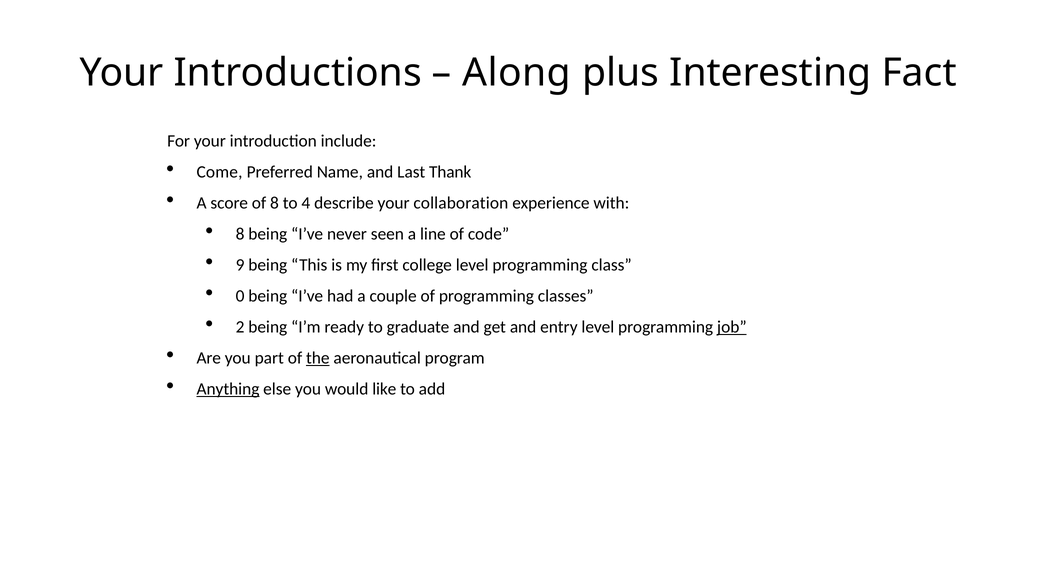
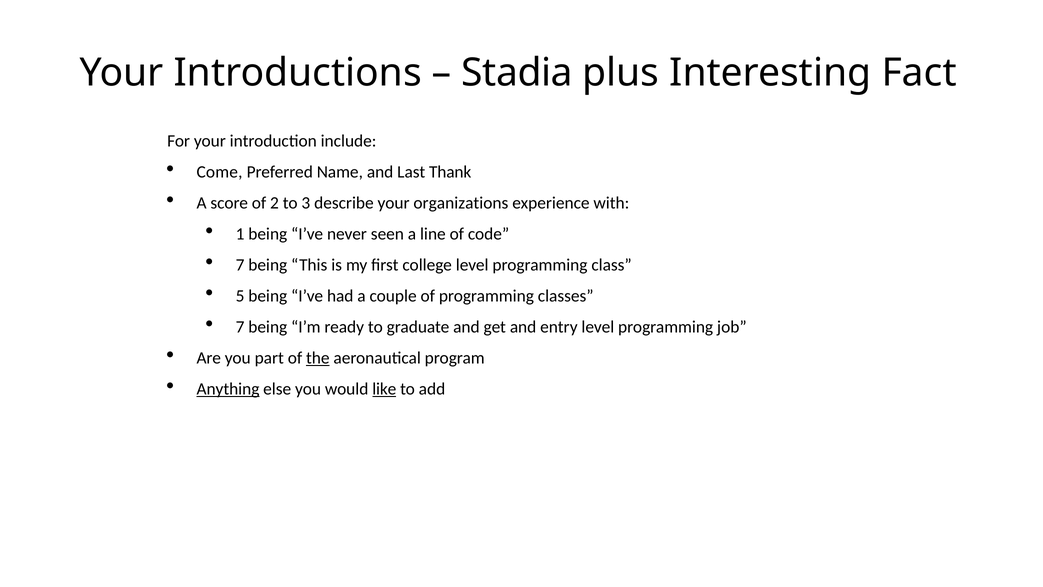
Along: Along -> Stadia
of 8: 8 -> 2
4: 4 -> 3
collaboration: collaboration -> organizations
8 at (240, 234): 8 -> 1
9 at (240, 265): 9 -> 7
0: 0 -> 5
2 at (240, 327): 2 -> 7
job underline: present -> none
like underline: none -> present
